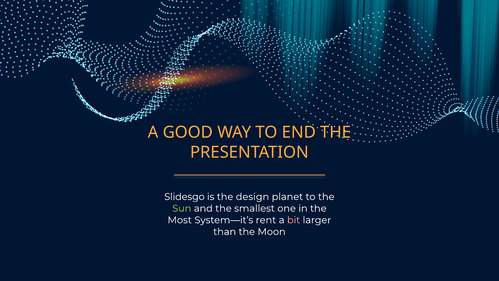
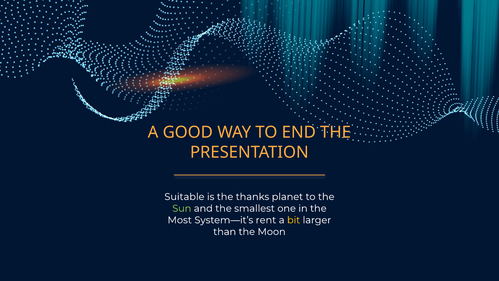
Slidesgo: Slidesgo -> Suitable
design: design -> thanks
bit colour: pink -> yellow
